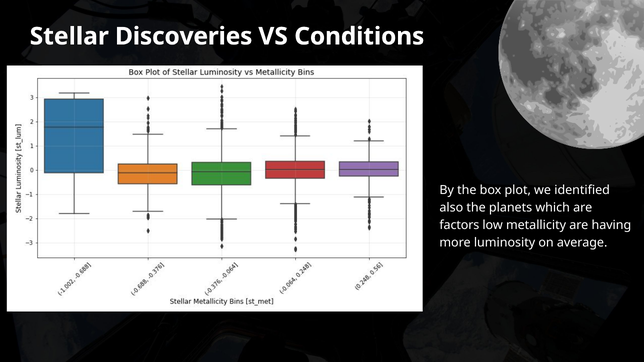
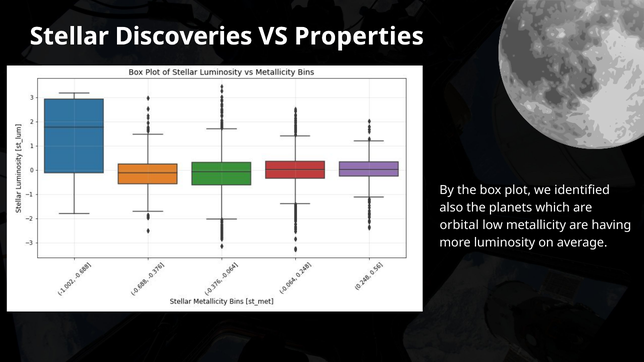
Conditions: Conditions -> Properties
factors: factors -> orbital
